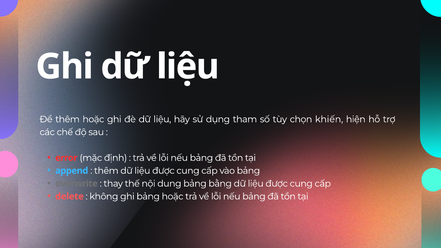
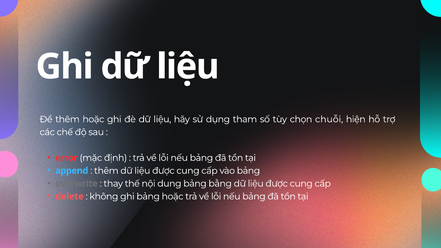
khiến: khiến -> chuỗi
